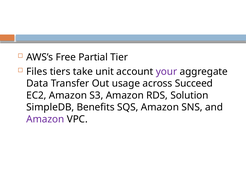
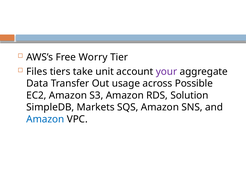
Partial: Partial -> Worry
Succeed: Succeed -> Possible
Benefits: Benefits -> Markets
Amazon at (45, 119) colour: purple -> blue
